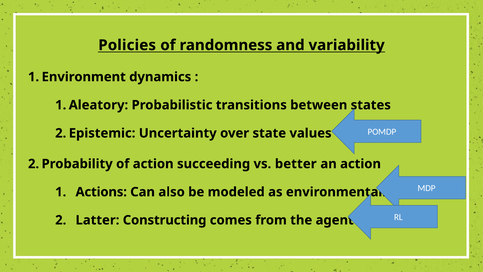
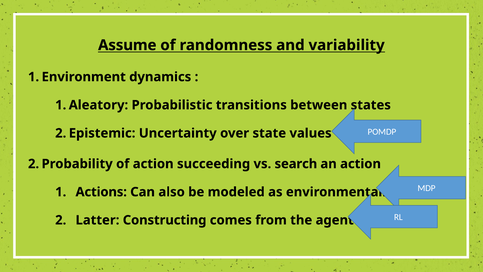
Policies: Policies -> Assume
better: better -> search
